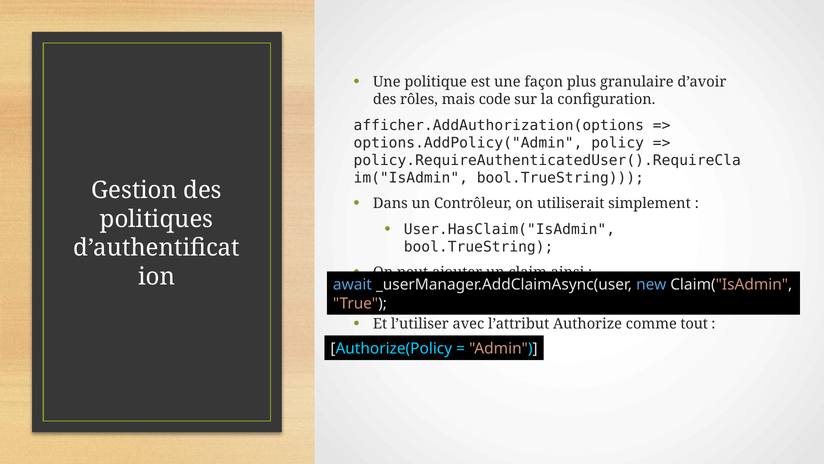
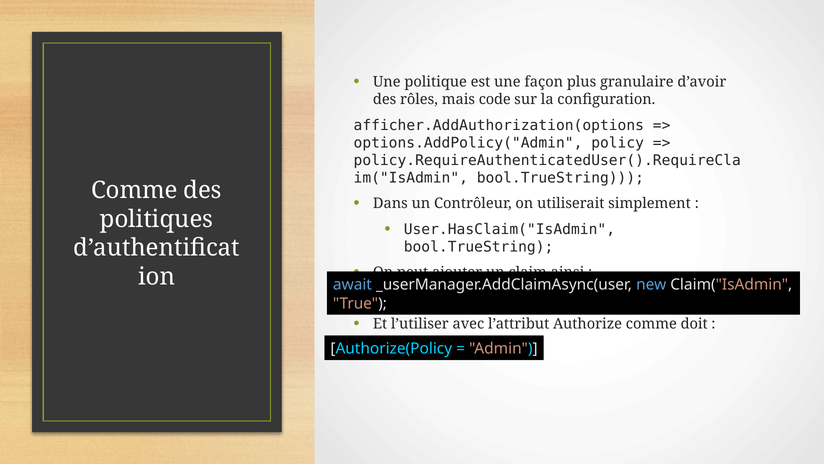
Gestion at (134, 190): Gestion -> Comme
tout: tout -> doit
